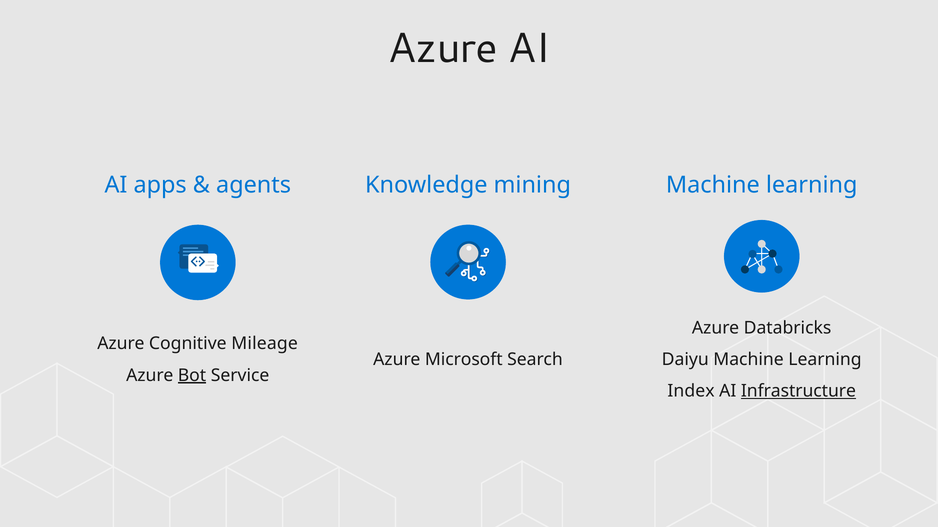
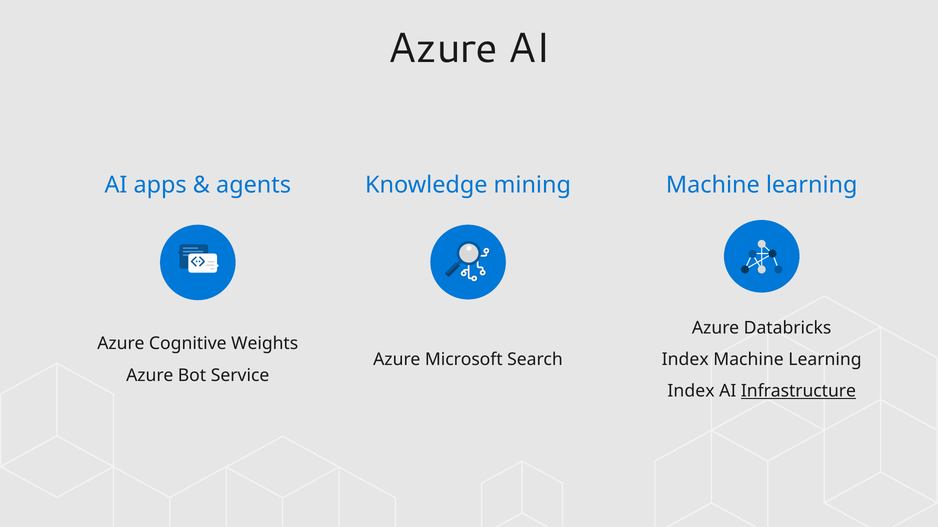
Mileage: Mileage -> Weights
Daiyu at (685, 360): Daiyu -> Index
Bot underline: present -> none
